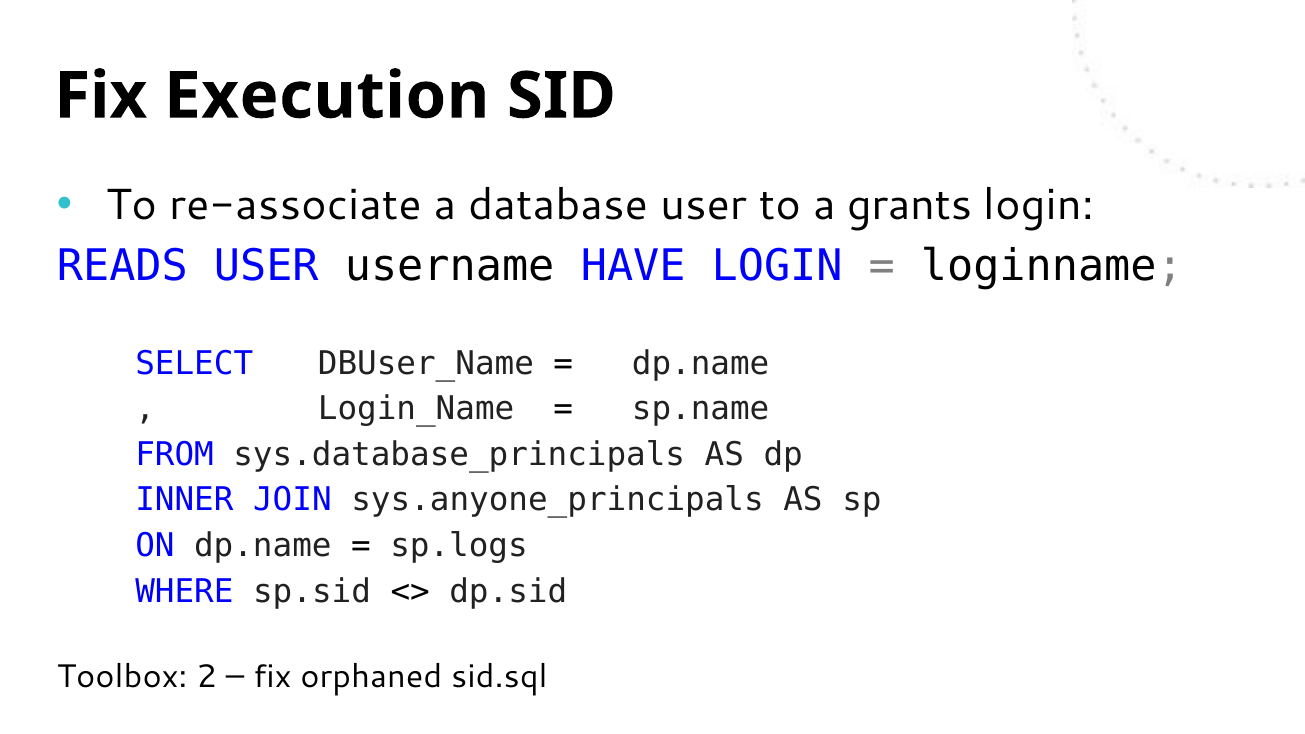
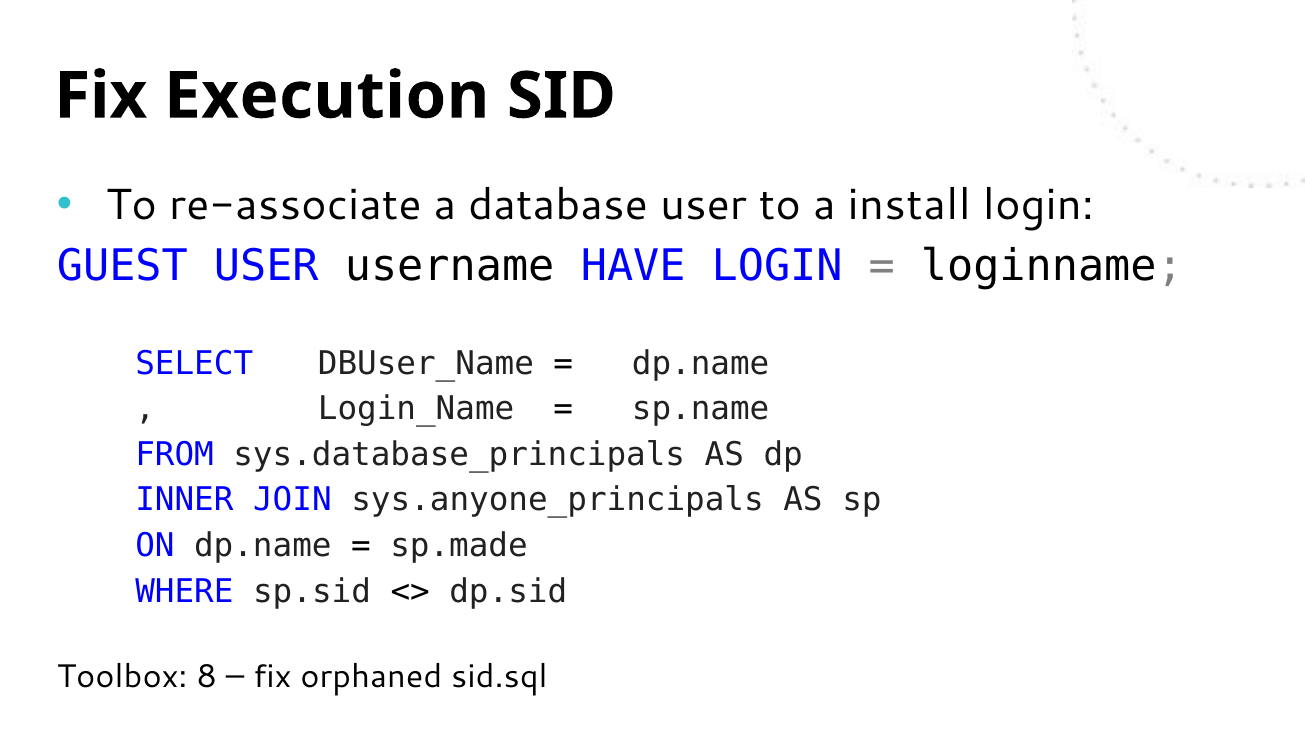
grants: grants -> install
READS: READS -> GUEST
sp.logs: sp.logs -> sp.made
2: 2 -> 8
